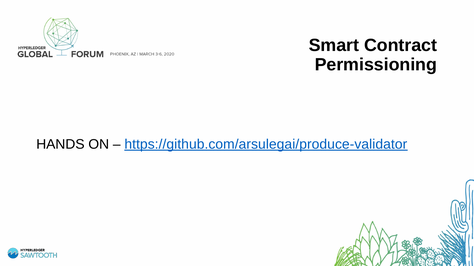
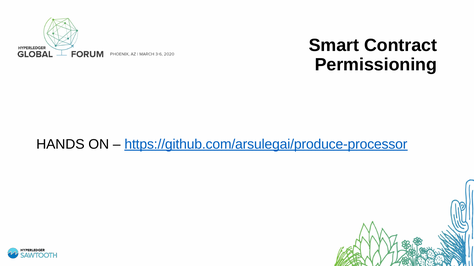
https://github.com/arsulegai/produce-validator: https://github.com/arsulegai/produce-validator -> https://github.com/arsulegai/produce-processor
